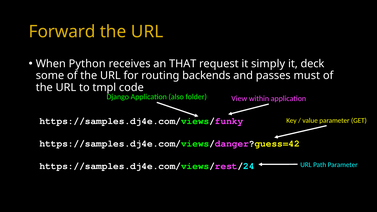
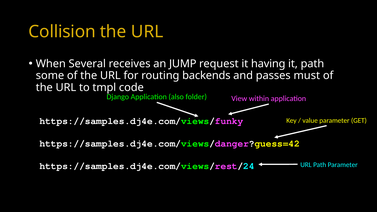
Forward: Forward -> Collision
Python: Python -> Several
THAT: THAT -> JUMP
simply: simply -> having
it deck: deck -> path
